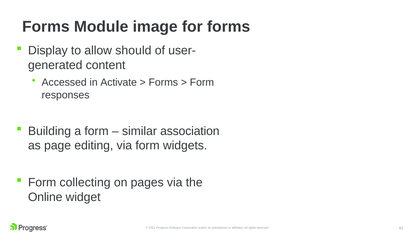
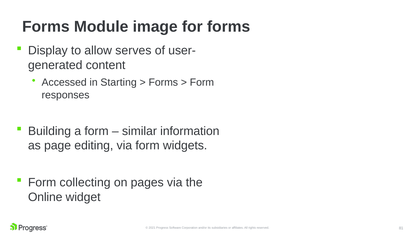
should: should -> serves
Activate: Activate -> Starting
association: association -> information
